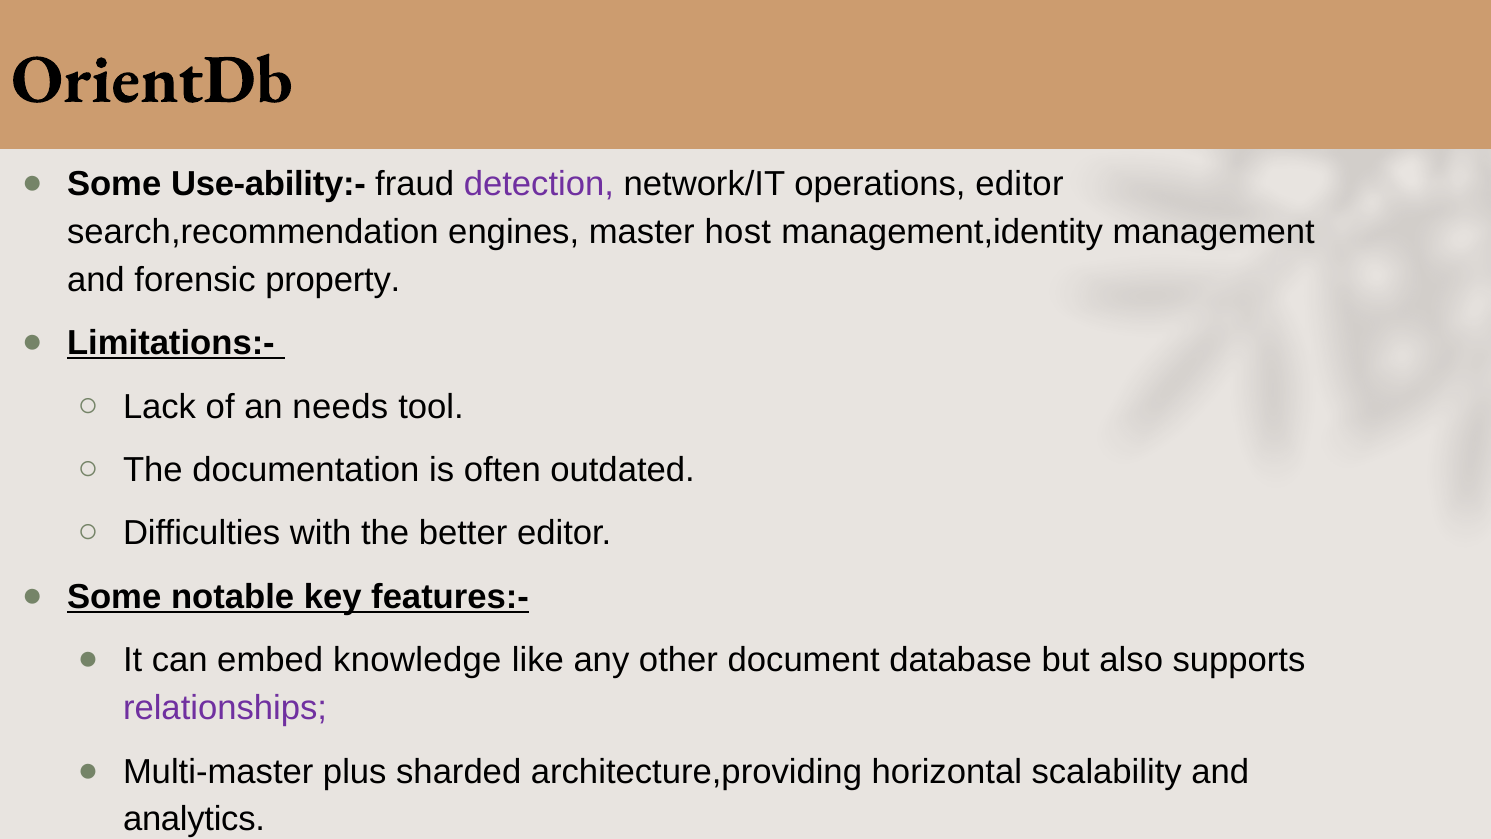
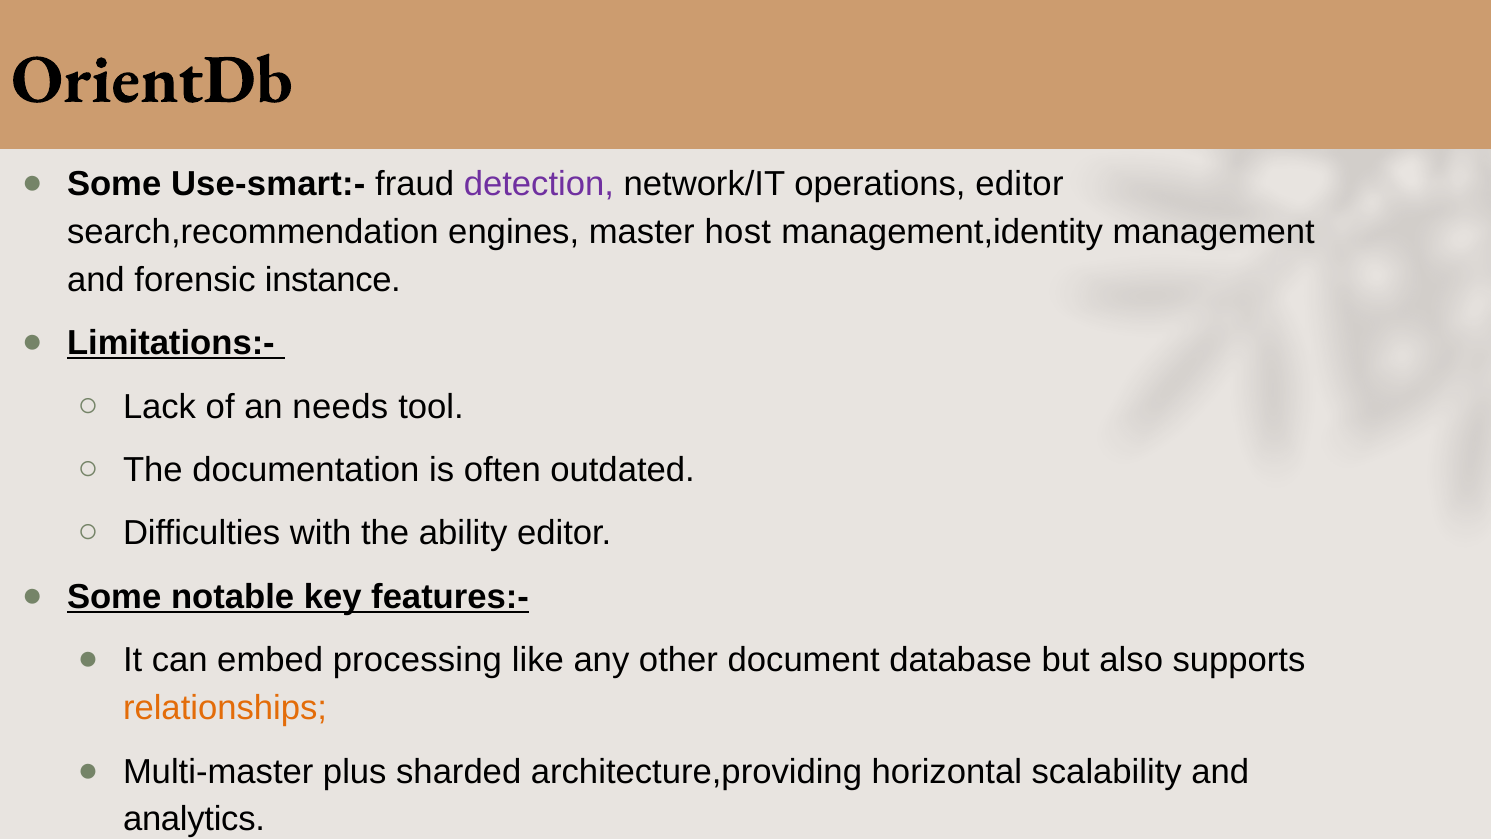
Use-ability:-: Use-ability:- -> Use-smart:-
property: property -> instance
better: better -> ability
knowledge: knowledge -> processing
relationships colour: purple -> orange
